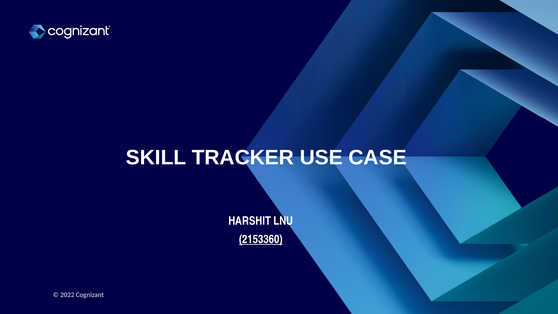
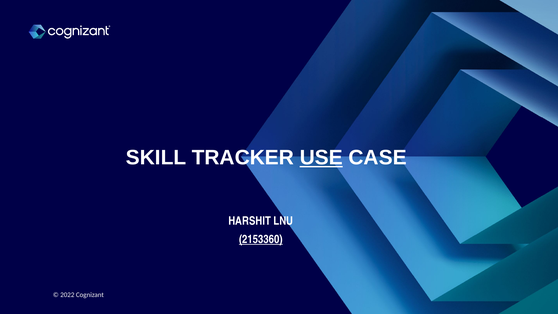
USE underline: none -> present
